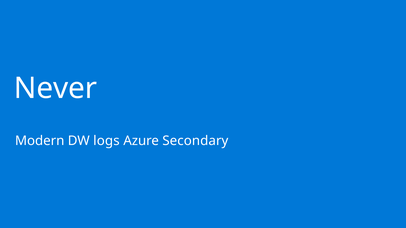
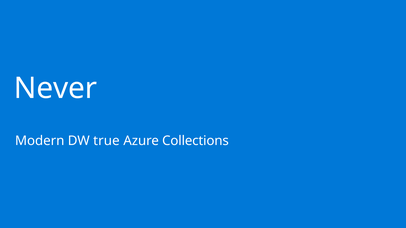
logs: logs -> true
Secondary: Secondary -> Collections
